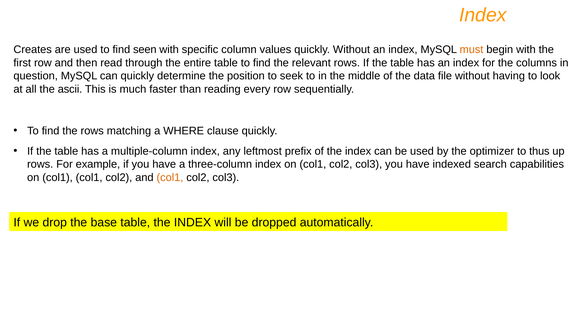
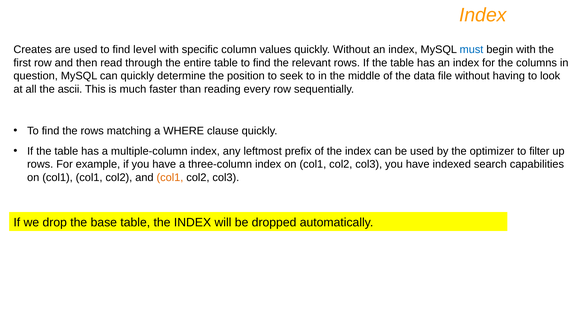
seen: seen -> level
must colour: orange -> blue
thus: thus -> filter
